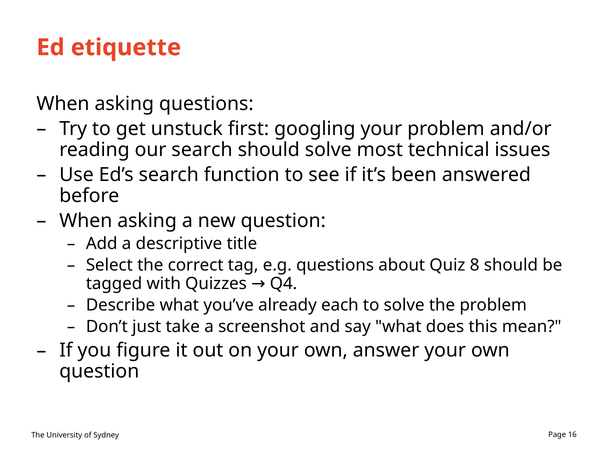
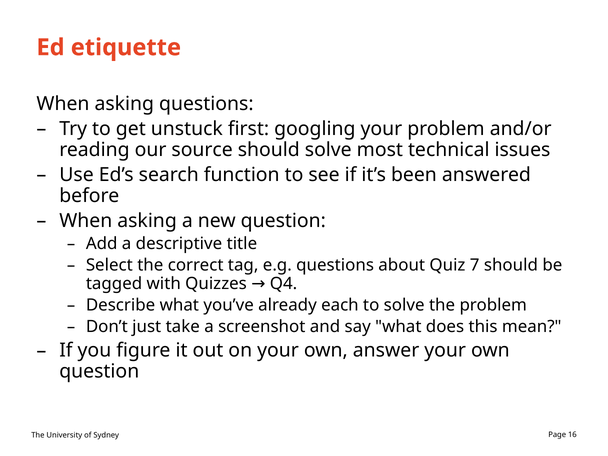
our search: search -> source
8: 8 -> 7
